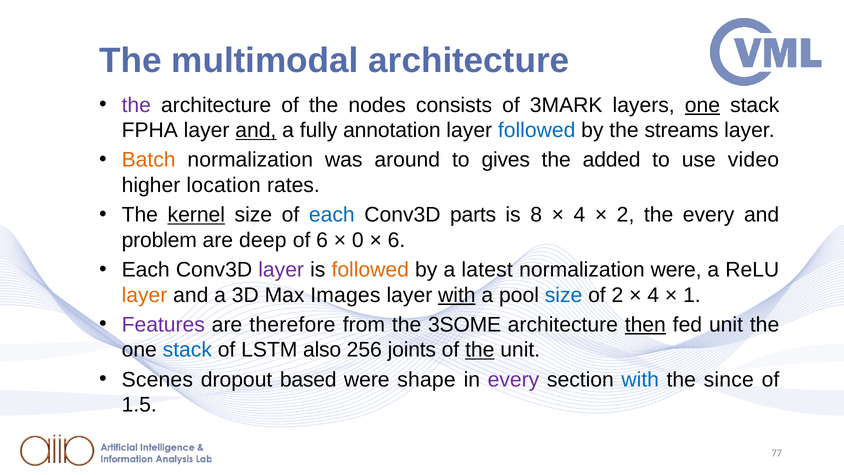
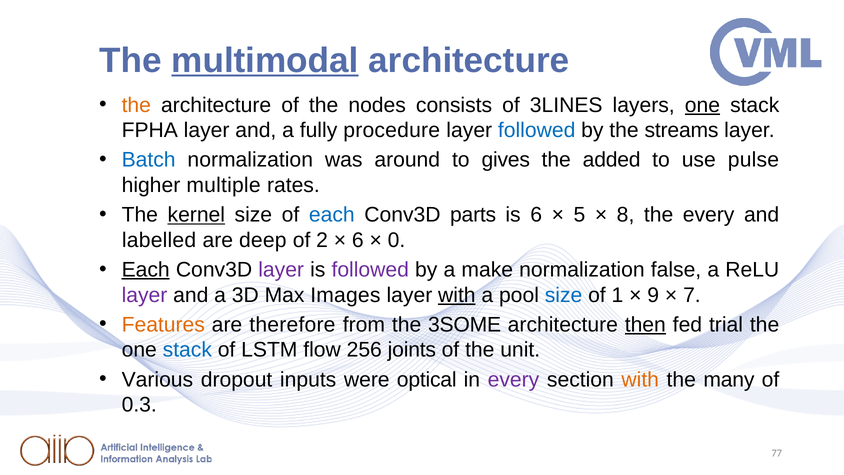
multimodal underline: none -> present
the at (136, 105) colour: purple -> orange
3MARK: 3MARK -> 3LINES
and at (256, 130) underline: present -> none
annotation: annotation -> procedure
Batch colour: orange -> blue
video: video -> pulse
location: location -> multiple
is 8: 8 -> 6
4 at (579, 215): 4 -> 5
2 at (626, 215): 2 -> 8
problem: problem -> labelled
of 6: 6 -> 2
0 at (358, 240): 0 -> 6
6 at (396, 240): 6 -> 0
Each at (146, 270) underline: none -> present
followed at (370, 270) colour: orange -> purple
latest: latest -> make
normalization were: were -> false
layer at (144, 295) colour: orange -> purple
of 2: 2 -> 1
4 at (653, 295): 4 -> 9
1: 1 -> 7
Features colour: purple -> orange
fed unit: unit -> trial
also: also -> flow
the at (480, 350) underline: present -> none
Scenes: Scenes -> Various
based: based -> inputs
shape: shape -> optical
with at (640, 379) colour: blue -> orange
since: since -> many
1.5: 1.5 -> 0.3
